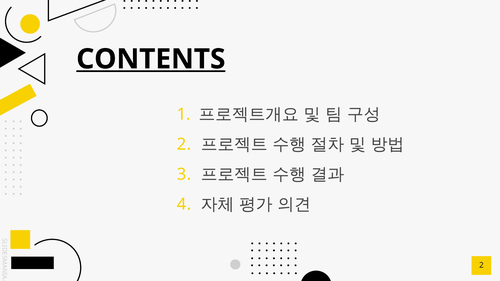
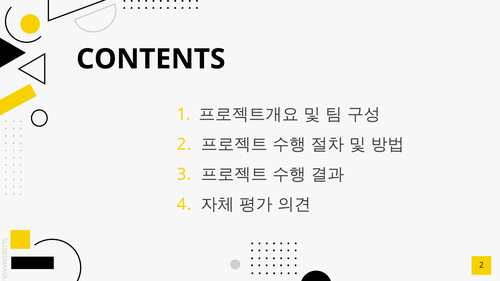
CONTENTS underline: present -> none
